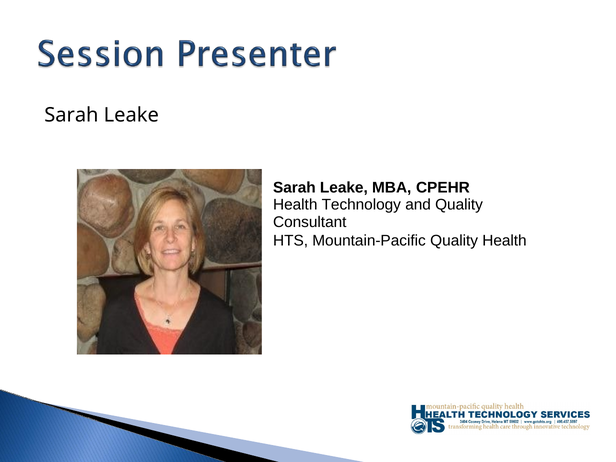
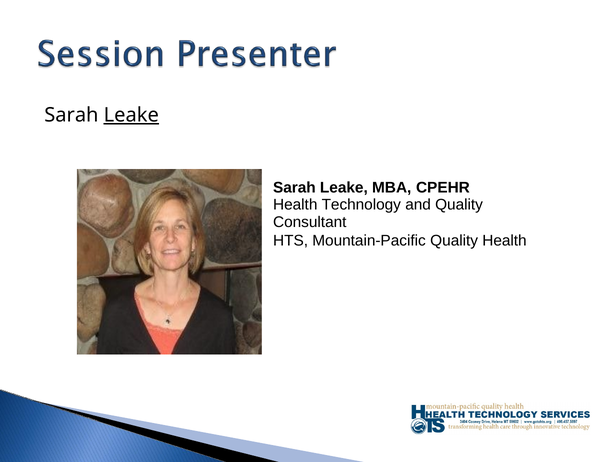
Leake at (131, 115) underline: none -> present
